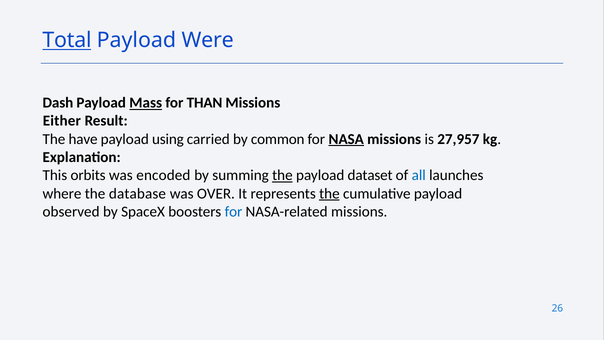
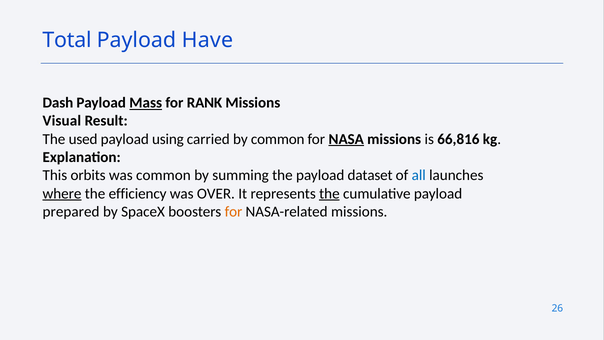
Total underline: present -> none
Were: Were -> Have
THAN: THAN -> RANK
Either: Either -> Visual
have: have -> used
27,957: 27,957 -> 66,816
was encoded: encoded -> common
the at (282, 175) underline: present -> none
where underline: none -> present
database: database -> efficiency
observed: observed -> prepared
for at (233, 212) colour: blue -> orange
